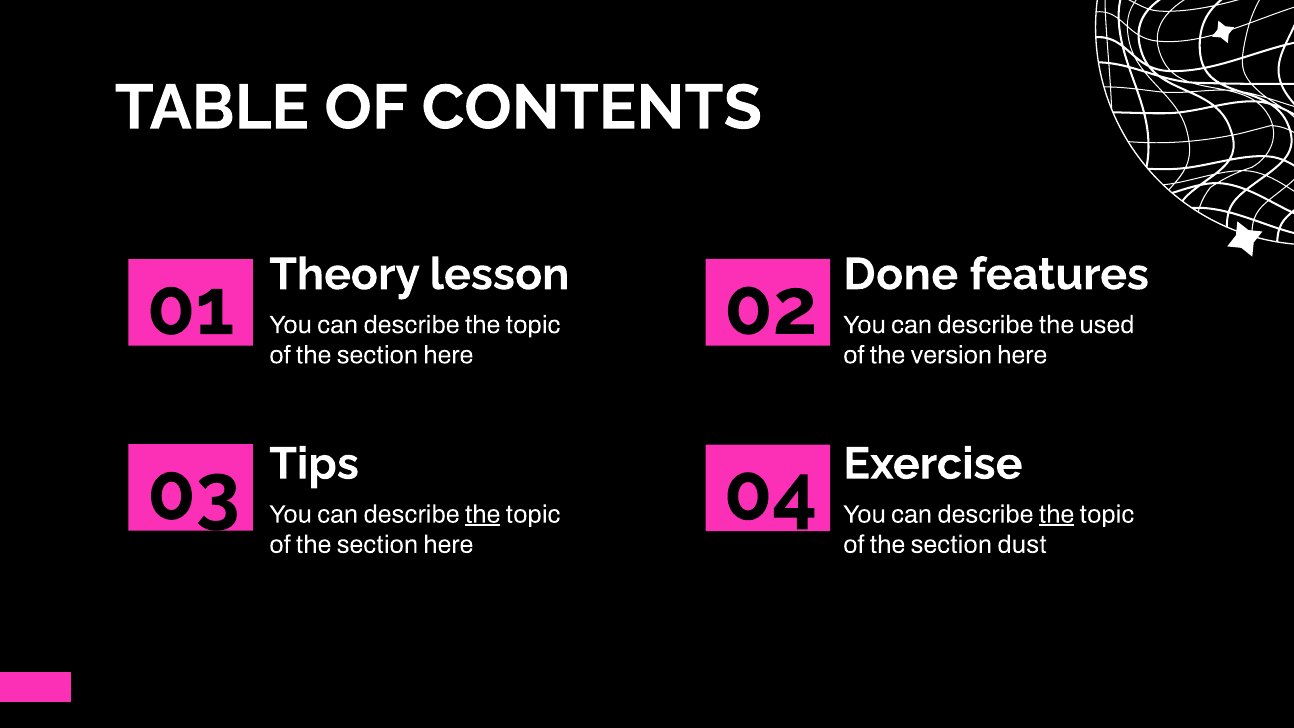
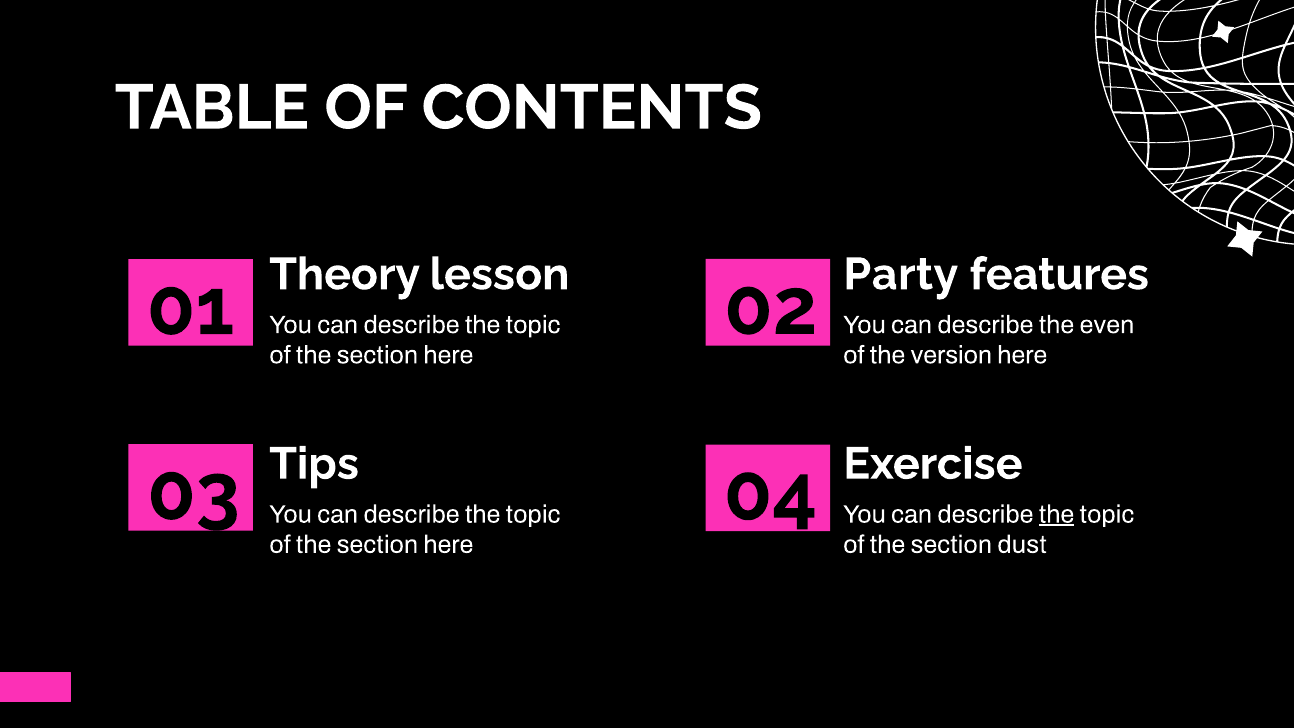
Done: Done -> Party
used: used -> even
the at (483, 514) underline: present -> none
